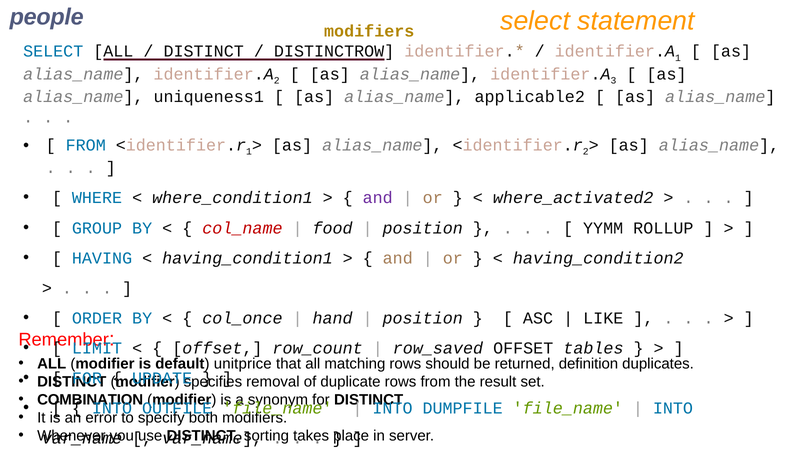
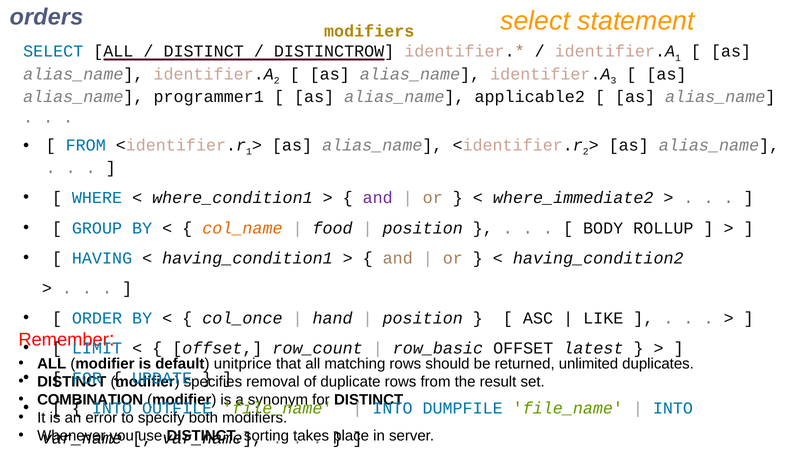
people: people -> orders
uniqueness1: uniqueness1 -> programmer1
where_activated2: where_activated2 -> where_immediate2
col_name colour: red -> orange
YYMM: YYMM -> BODY
row_saved: row_saved -> row_basic
tables: tables -> latest
definition: definition -> unlimited
